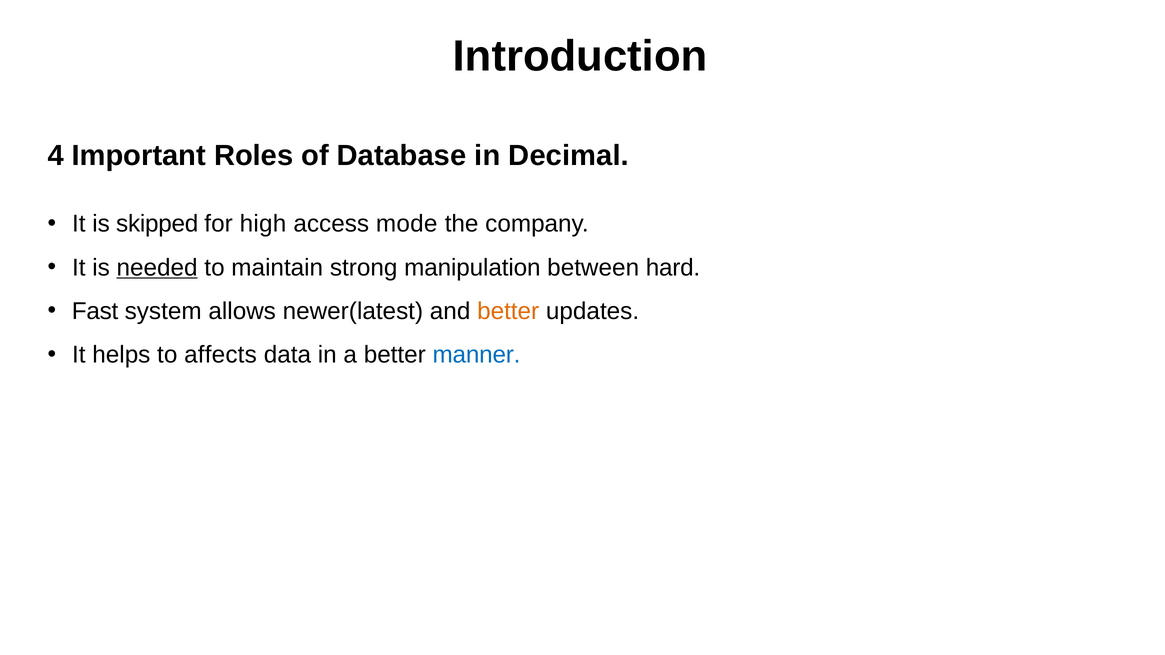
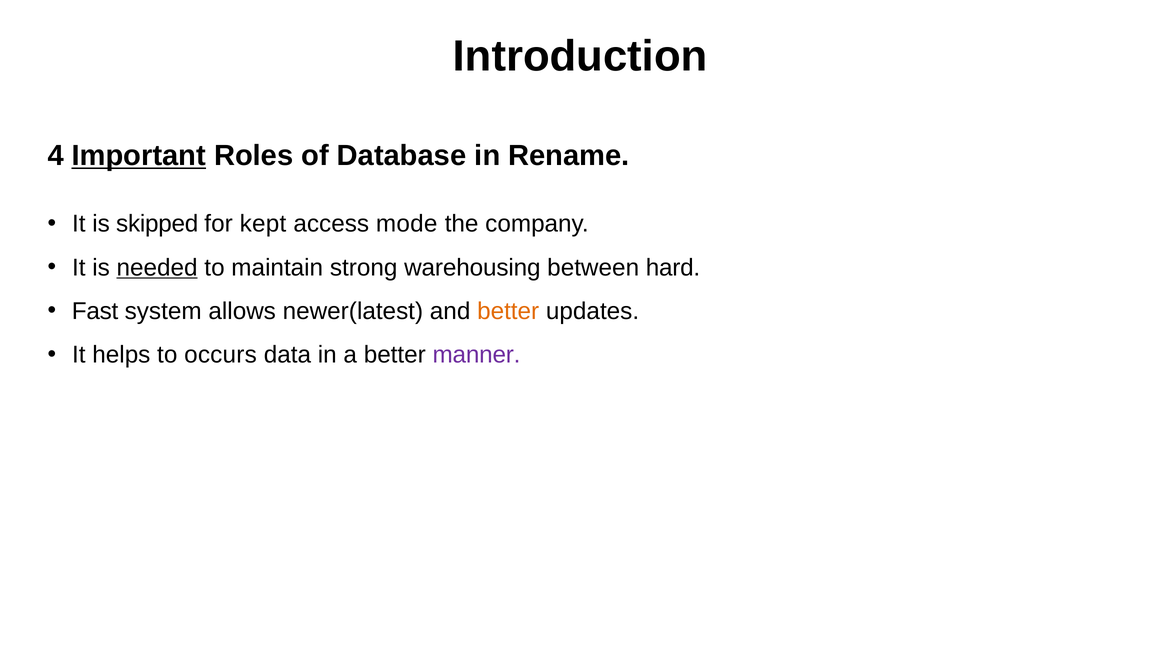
Important underline: none -> present
Decimal: Decimal -> Rename
high: high -> kept
manipulation: manipulation -> warehousing
affects: affects -> occurs
manner colour: blue -> purple
